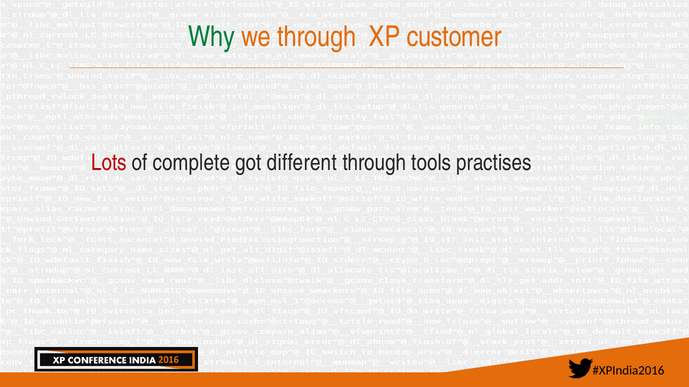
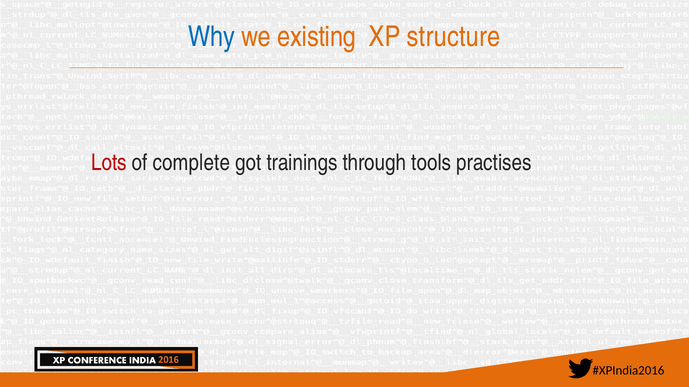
Why colour: green -> blue
we through: through -> existing
customer: customer -> structure
different: different -> trainings
